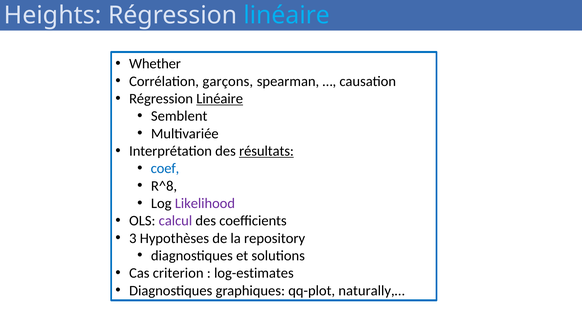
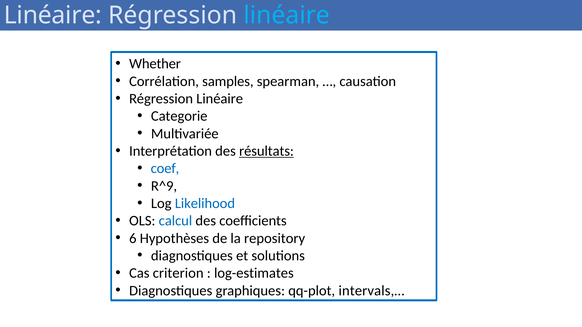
Heights at (53, 15): Heights -> Linéaire
garçons: garçons -> samples
Linéaire at (220, 99) underline: present -> none
Semblent: Semblent -> Categorie
R^8: R^8 -> R^9
Likelihood colour: purple -> blue
calcul colour: purple -> blue
3: 3 -> 6
naturally,…: naturally,… -> intervals,…
